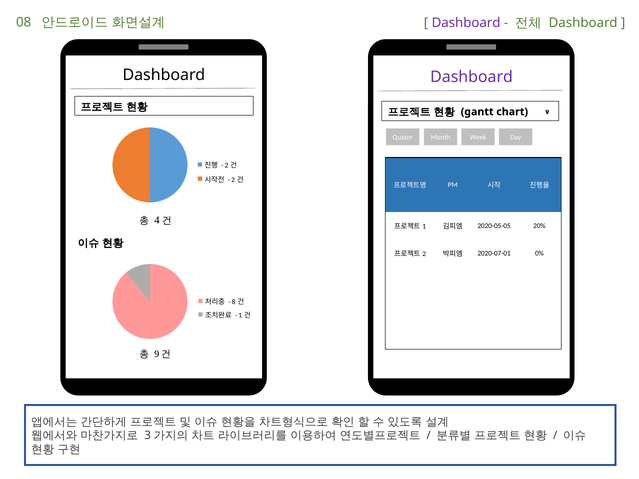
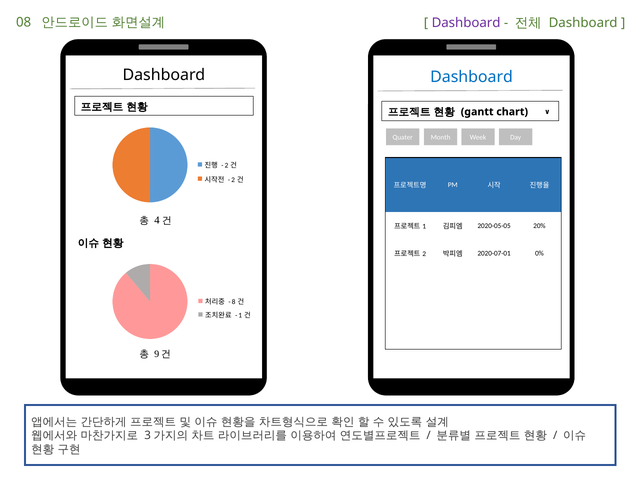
Dashboard at (472, 77) colour: purple -> blue
